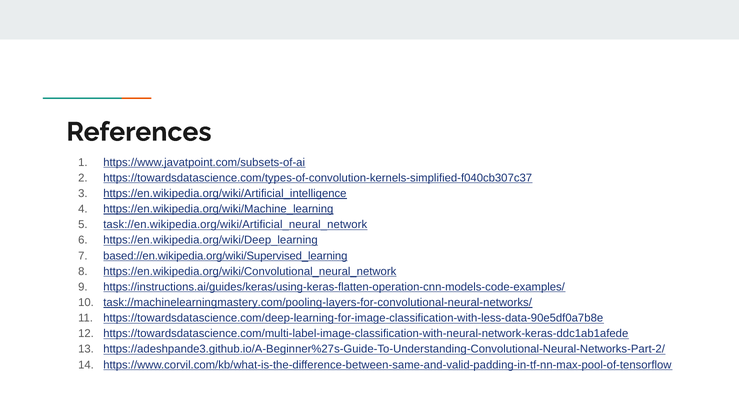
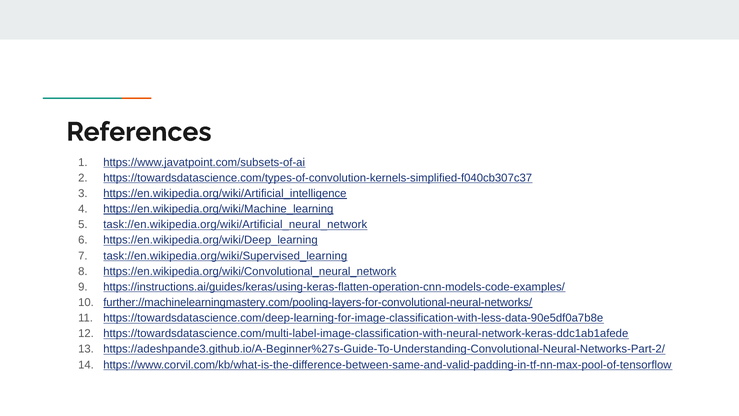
based://en.wikipedia.org/wiki/Supervised_learning: based://en.wikipedia.org/wiki/Supervised_learning -> task://en.wikipedia.org/wiki/Supervised_learning
task://machinelearningmastery.com/pooling-layers-for-convolutional-neural-networks/: task://machinelearningmastery.com/pooling-layers-for-convolutional-neural-networks/ -> further://machinelearningmastery.com/pooling-layers-for-convolutional-neural-networks/
